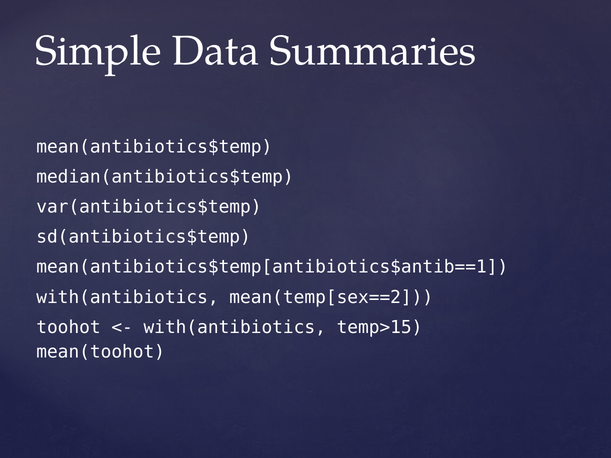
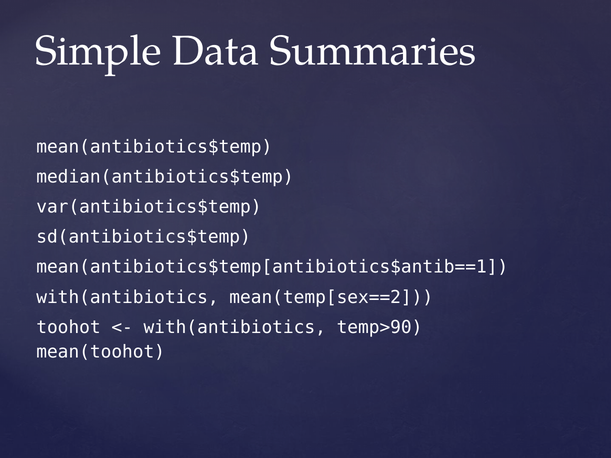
temp>15: temp>15 -> temp>90
